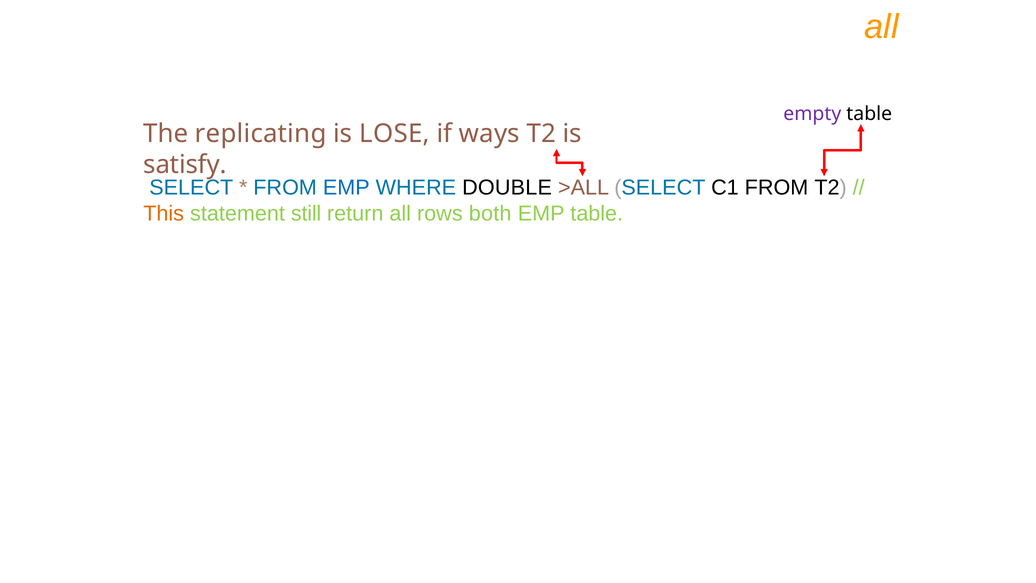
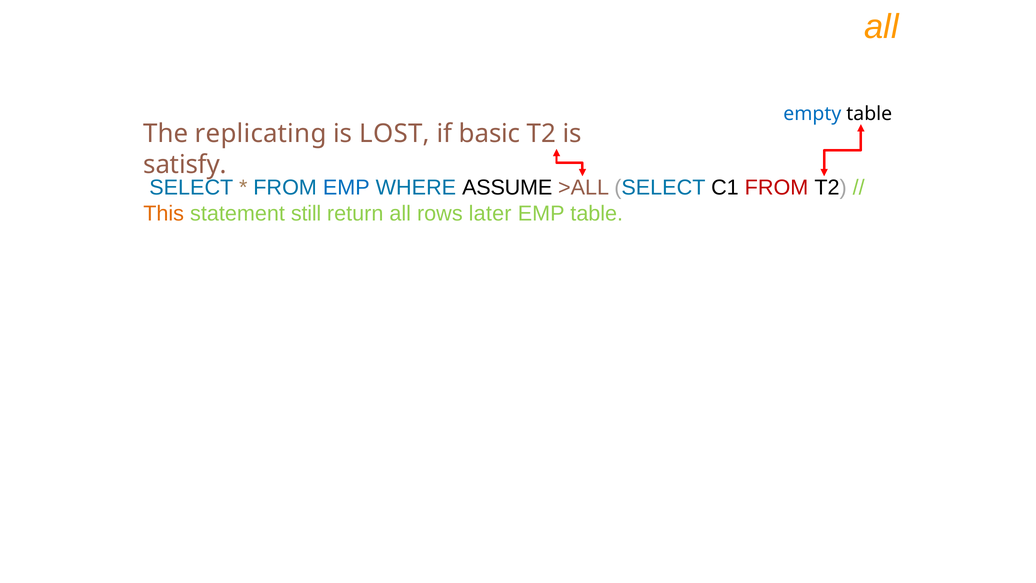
empty colour: purple -> blue
LOSE: LOSE -> LOST
ways: ways -> basic
DOUBLE: DOUBLE -> ASSUME
FROM at (777, 188) colour: black -> red
both: both -> later
